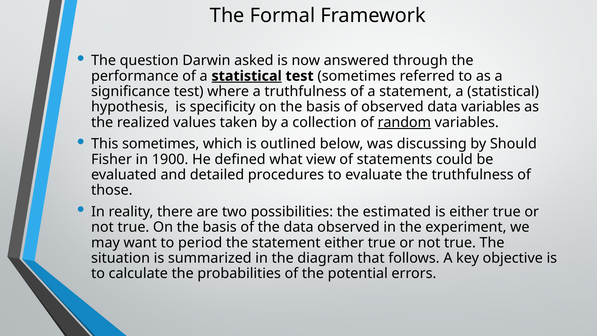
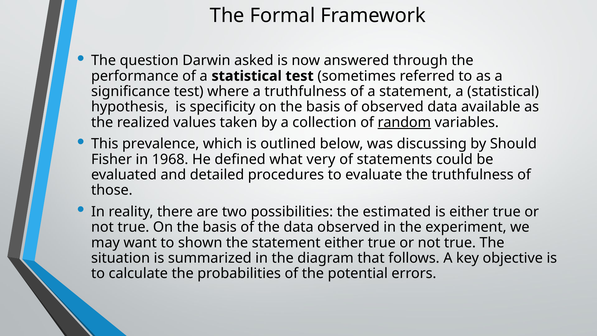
statistical at (247, 76) underline: present -> none
data variables: variables -> available
This sometimes: sometimes -> prevalence
1900: 1900 -> 1968
view: view -> very
period: period -> shown
